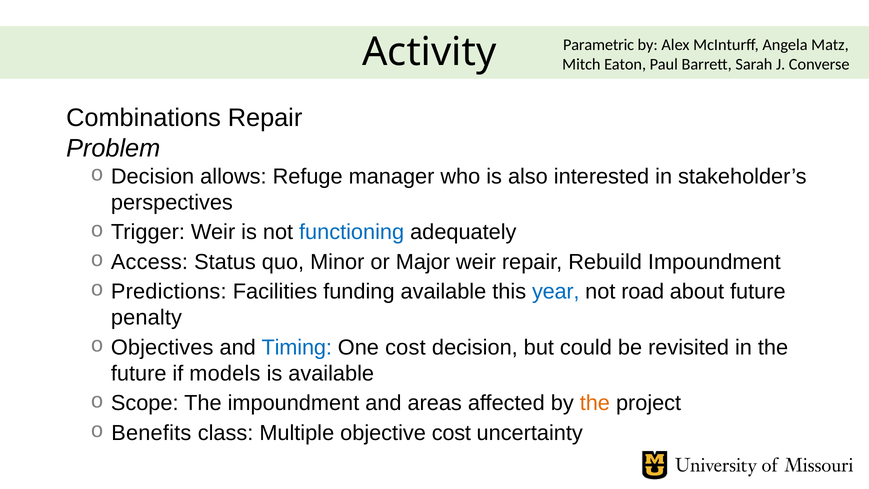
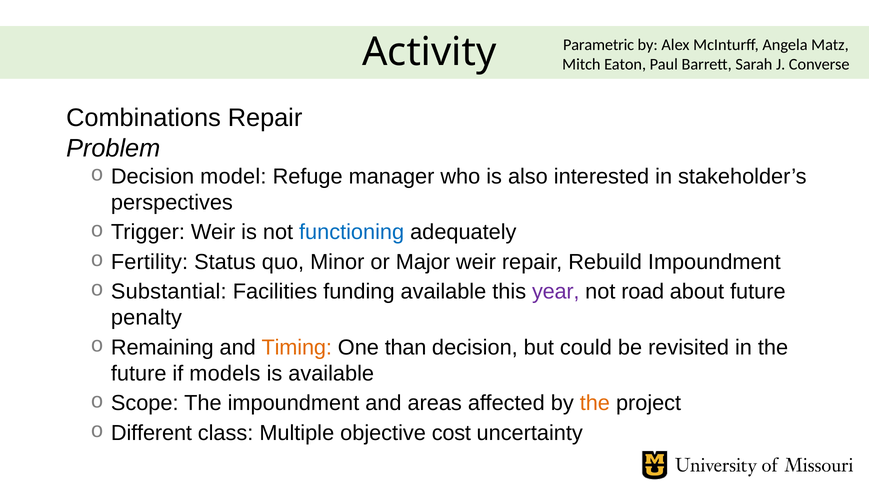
allows: allows -> model
Access: Access -> Fertility
Predictions: Predictions -> Substantial
year colour: blue -> purple
Objectives: Objectives -> Remaining
Timing colour: blue -> orange
One cost: cost -> than
Benefits: Benefits -> Different
